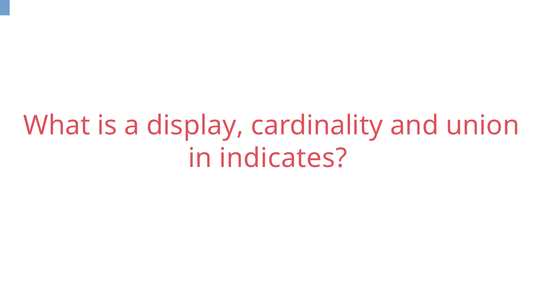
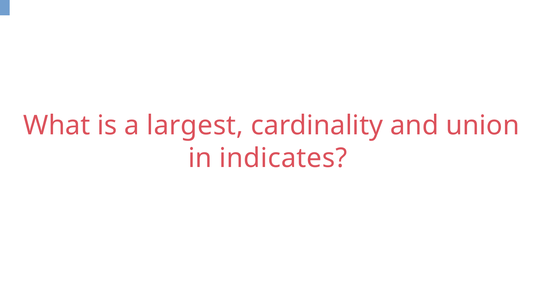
display: display -> largest
